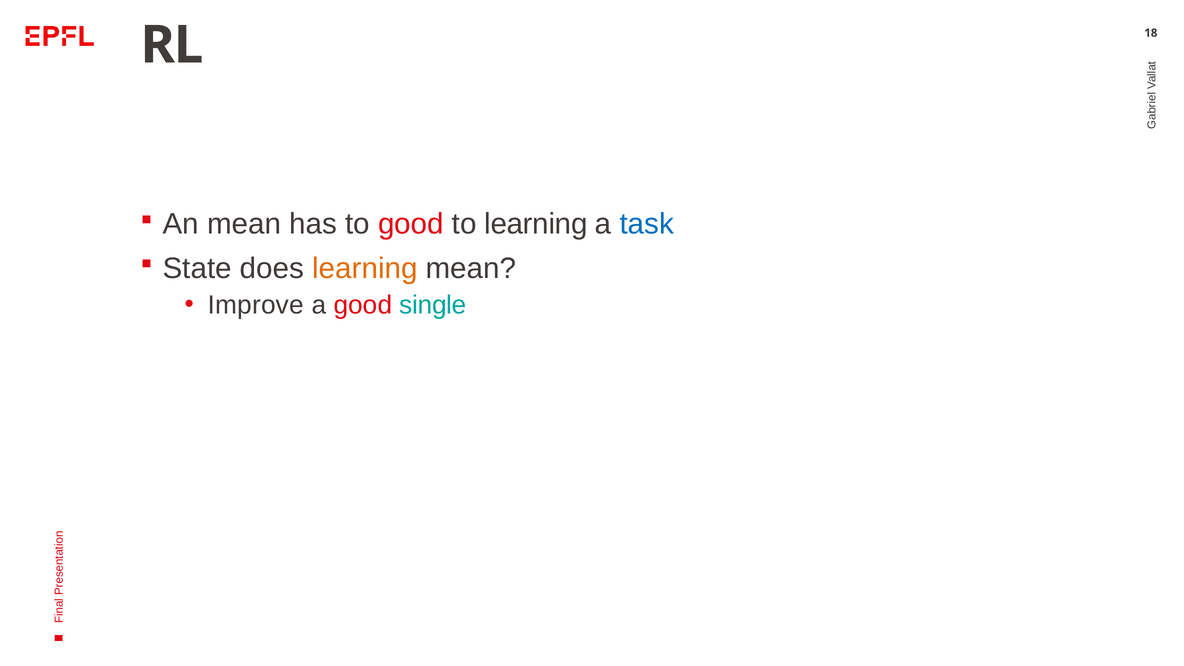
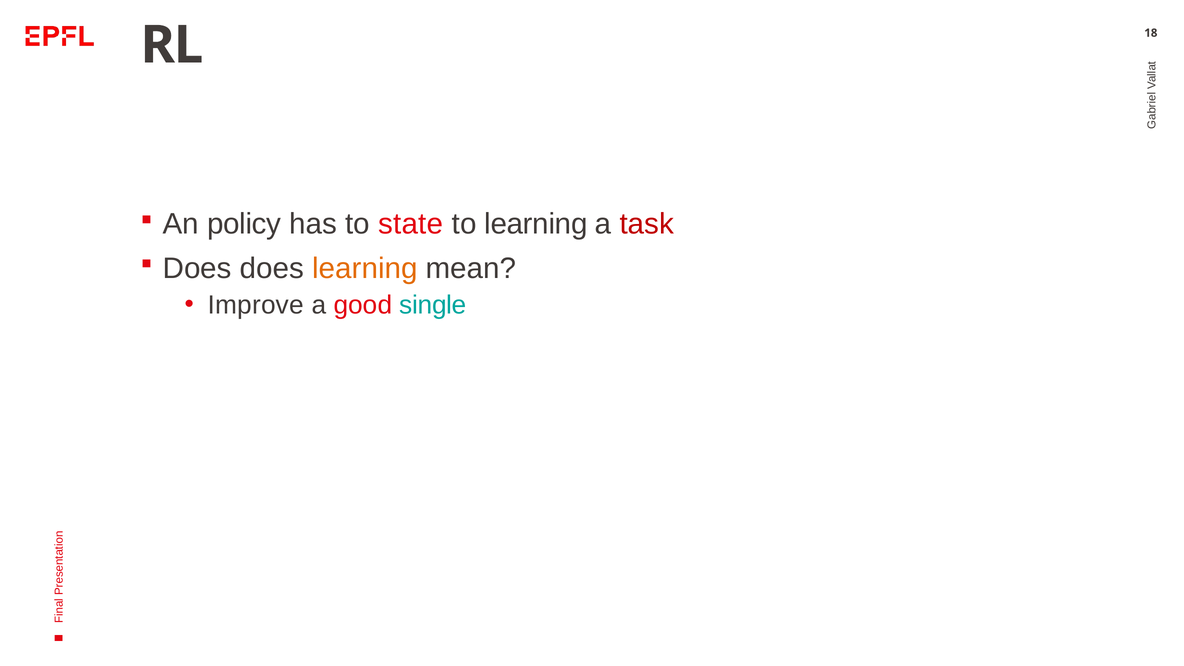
An mean: mean -> policy
to good: good -> state
task colour: blue -> red
State at (197, 269): State -> Does
